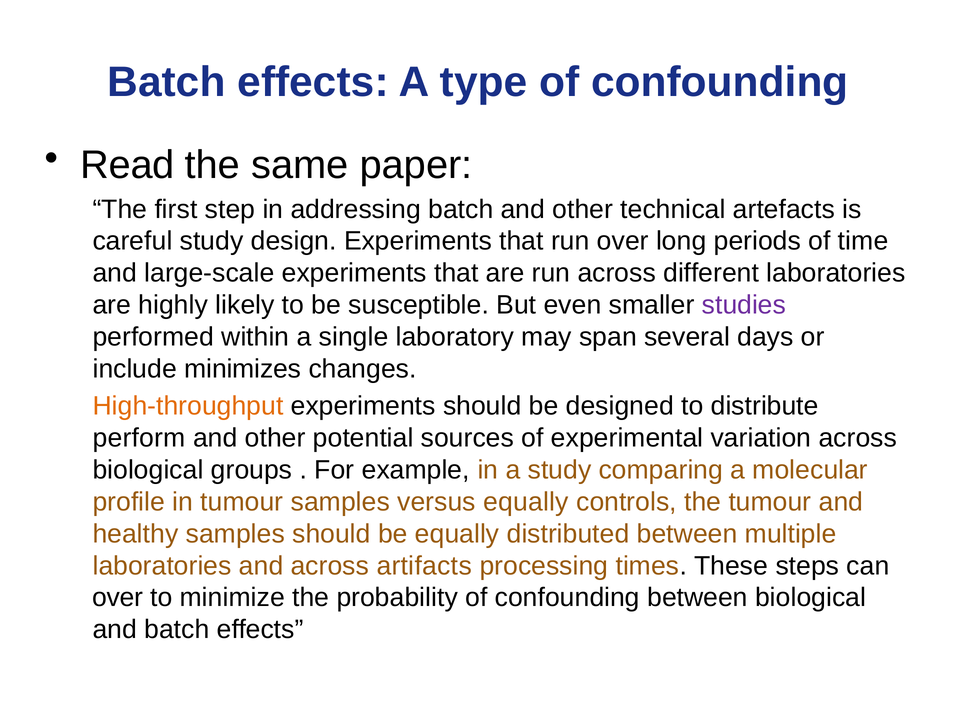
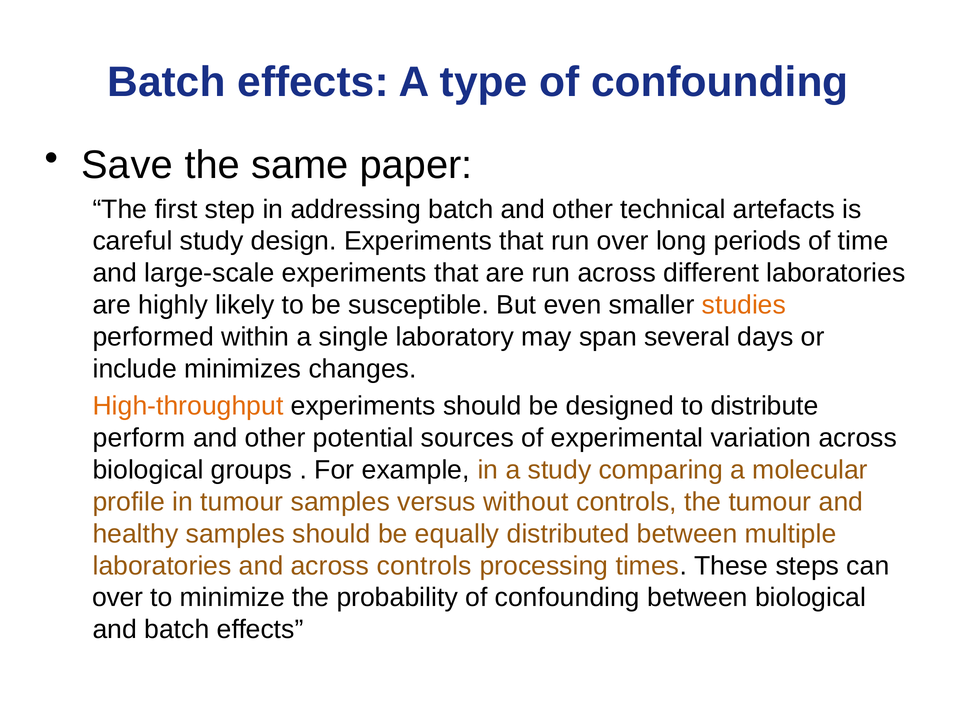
Read: Read -> Save
studies colour: purple -> orange
versus equally: equally -> without
across artifacts: artifacts -> controls
